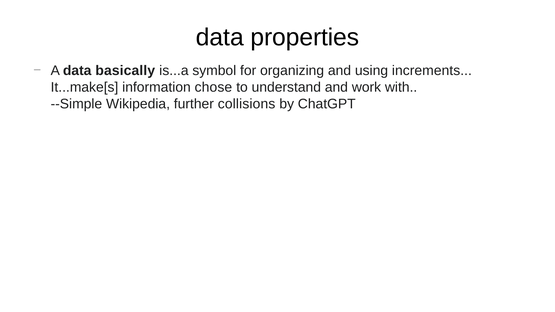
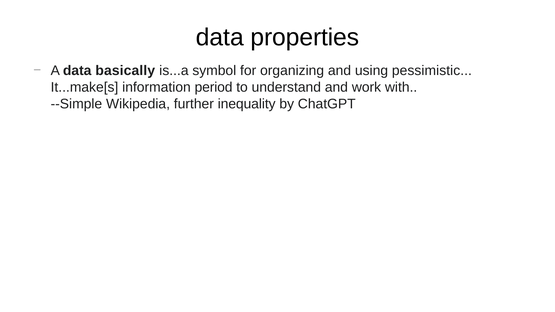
increments: increments -> pessimistic
chose: chose -> period
collisions: collisions -> inequality
